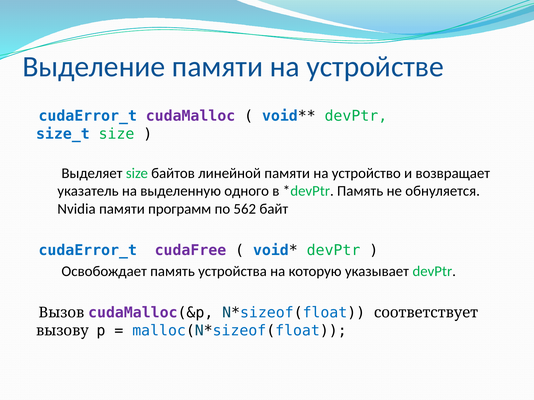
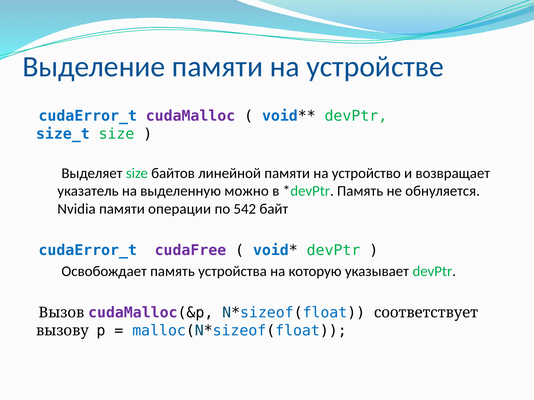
одного: одного -> можно
программ: программ -> операции
562: 562 -> 542
